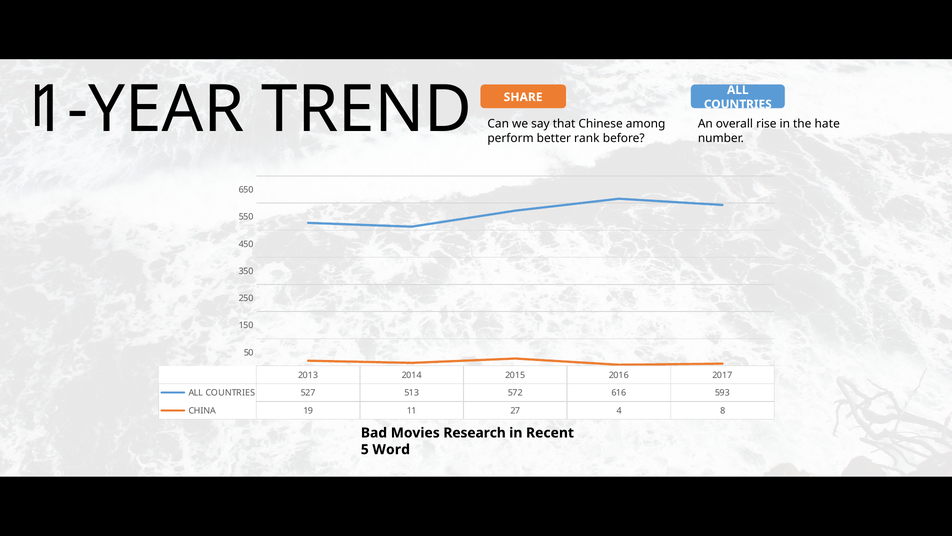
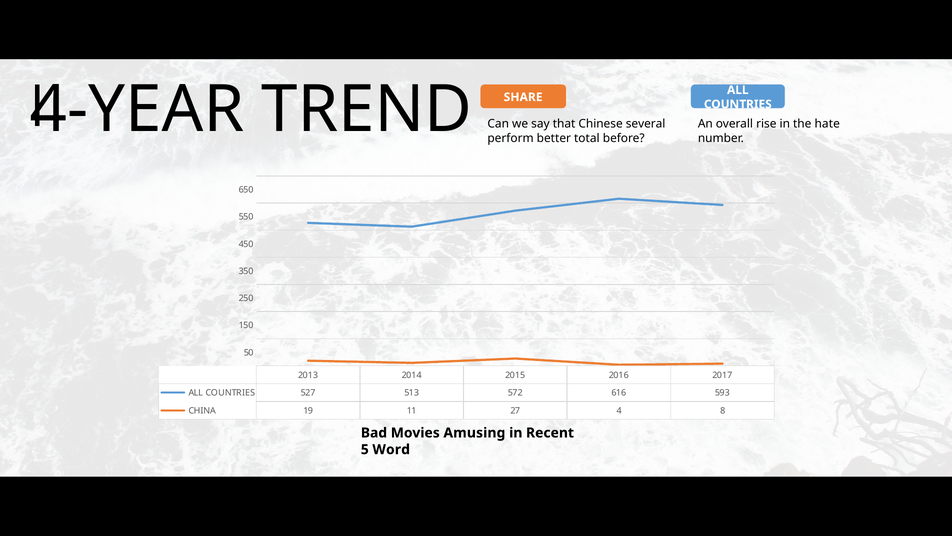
1-YEAR: 1-YEAR -> 4-YEAR
among: among -> several
rank: rank -> total
Research: Research -> Amusing
